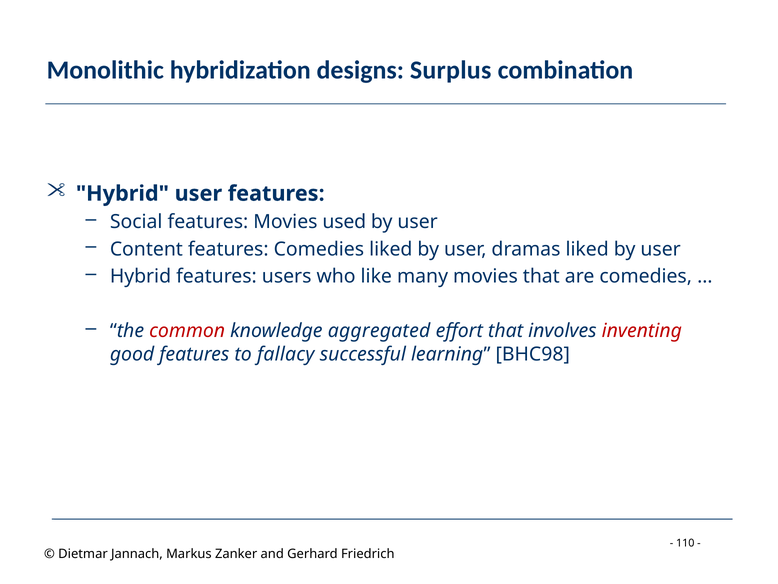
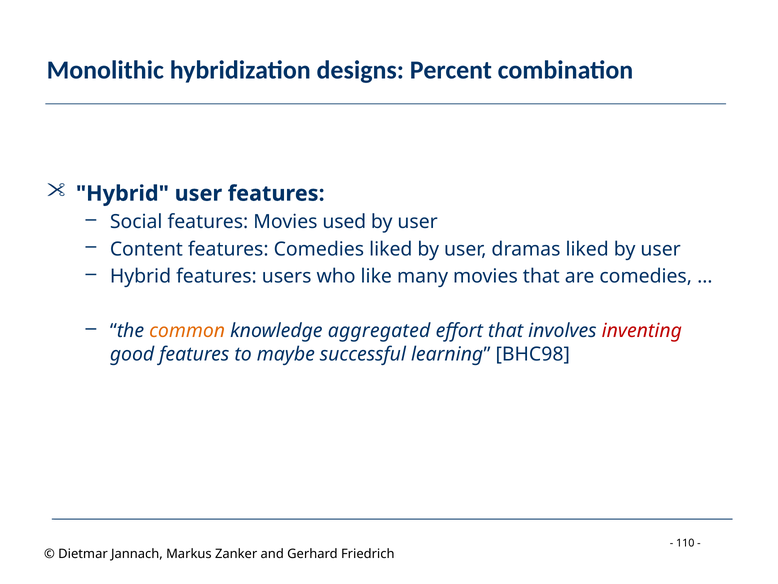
Surplus: Surplus -> Percent
common colour: red -> orange
fallacy: fallacy -> maybe
